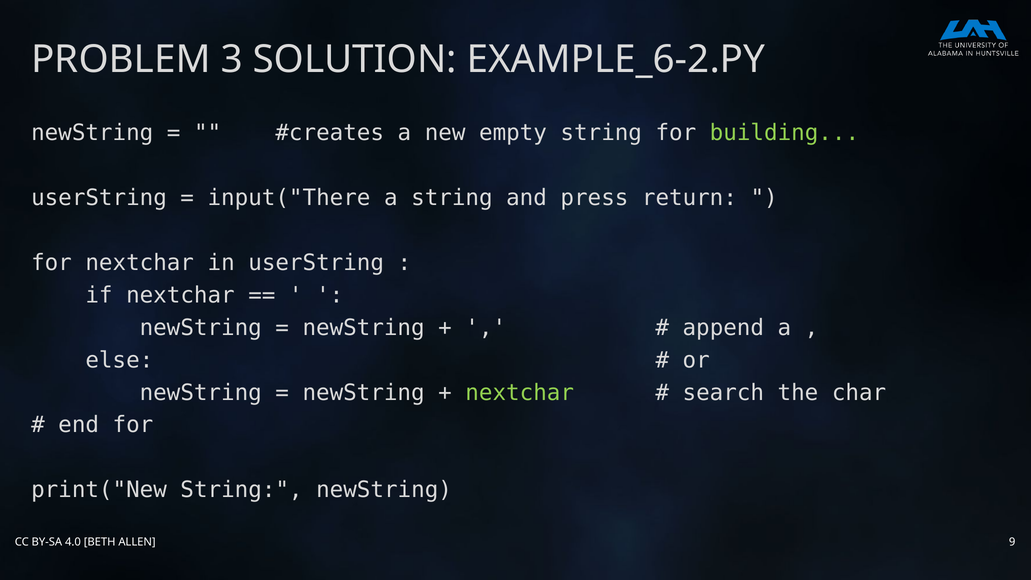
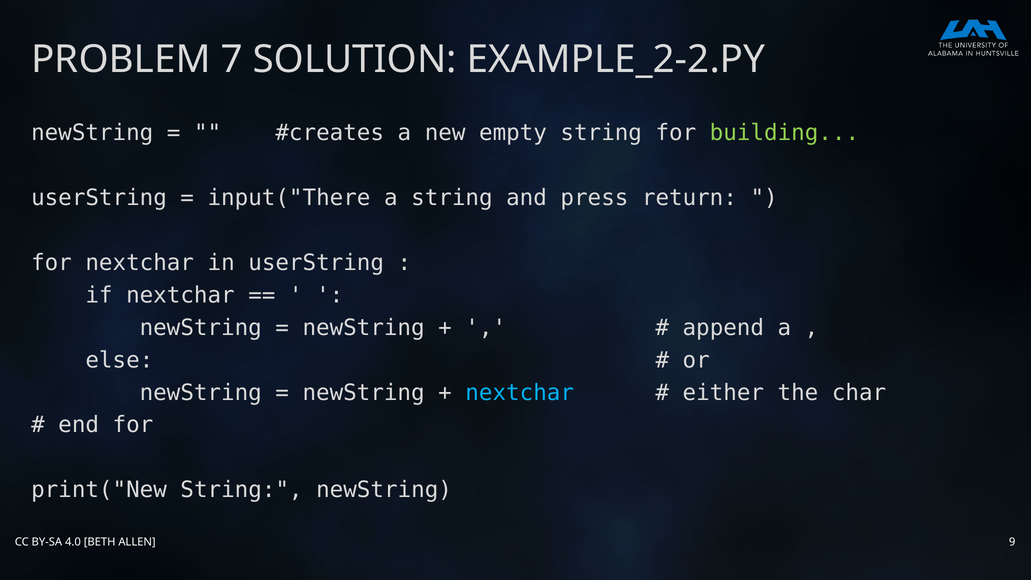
3: 3 -> 7
EXAMPLE_6-2.PY: EXAMPLE_6-2.PY -> EXAMPLE_2-2.PY
nextchar at (520, 393) colour: light green -> light blue
search: search -> either
